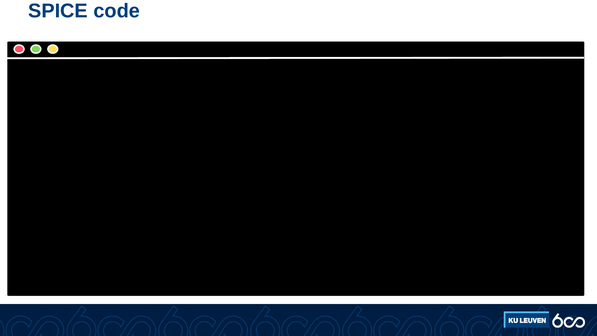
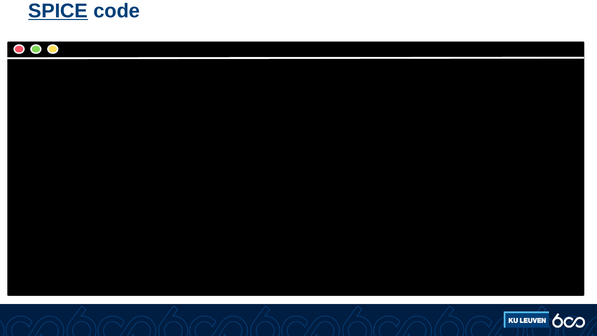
SPICE underline: none -> present
